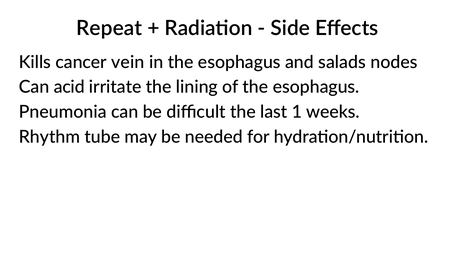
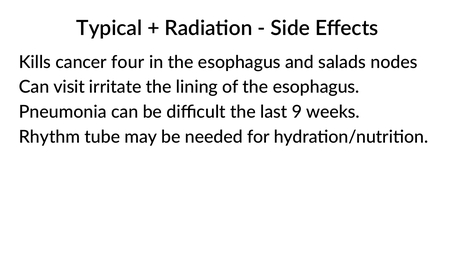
Repeat: Repeat -> Typical
vein: vein -> four
acid: acid -> visit
1: 1 -> 9
